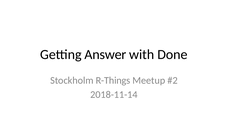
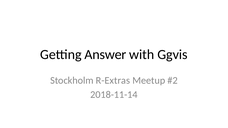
Done: Done -> Ggvis
R-Things: R-Things -> R-Extras
